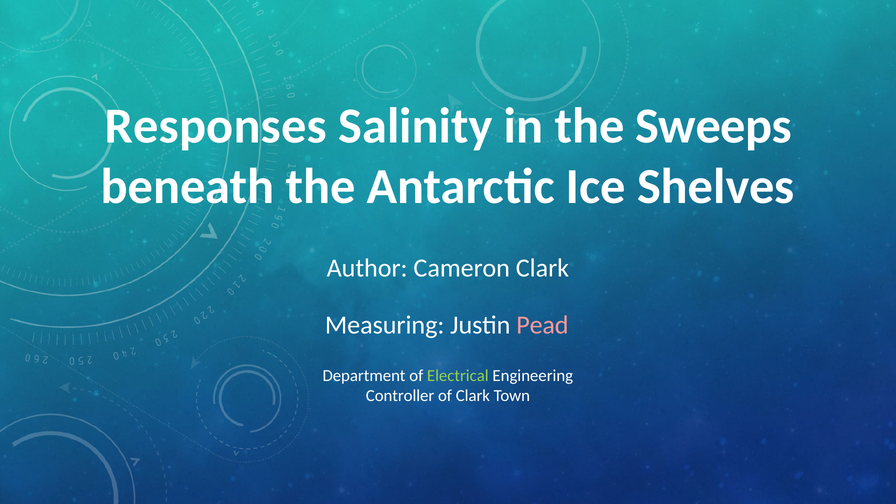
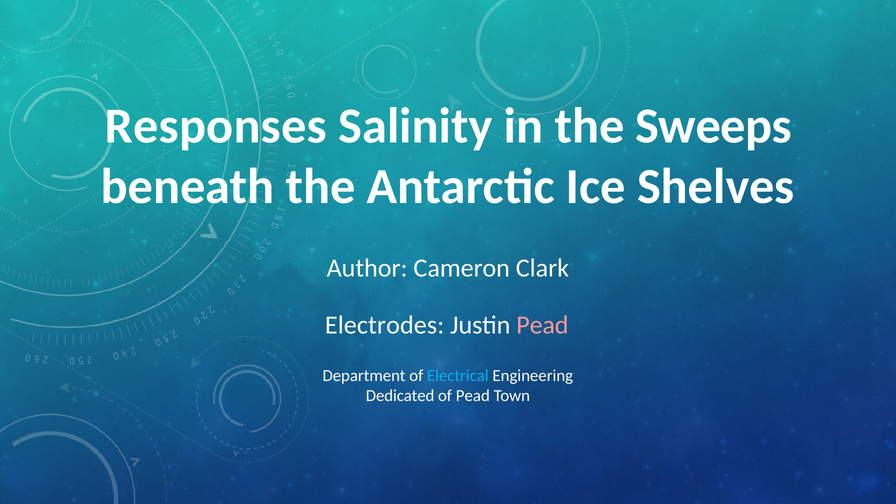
Measuring: Measuring -> Electrodes
Electrical colour: light green -> light blue
Controller: Controller -> Dedicated
of Clark: Clark -> Pead
